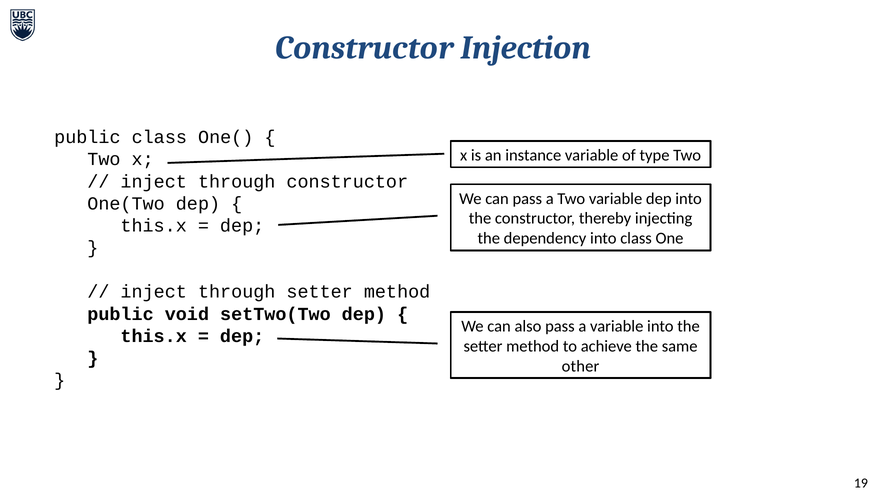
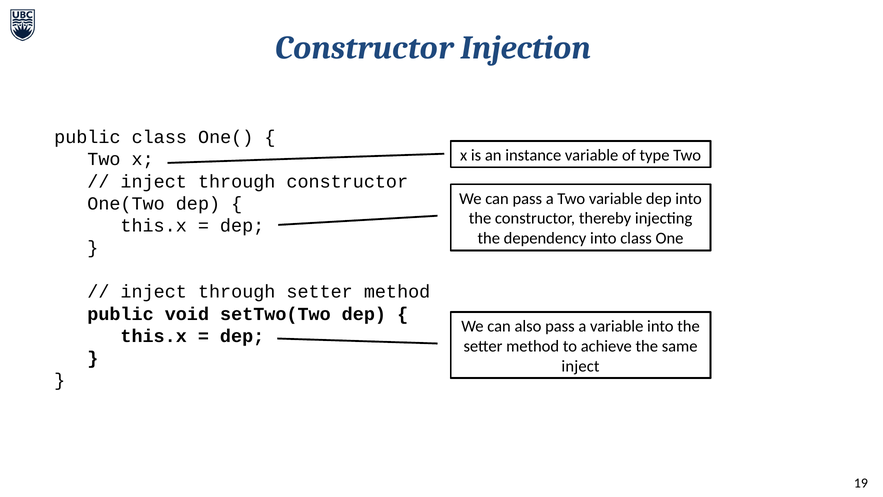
other at (581, 366): other -> inject
